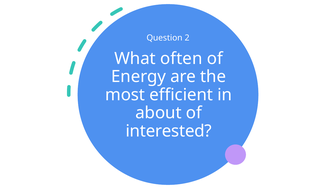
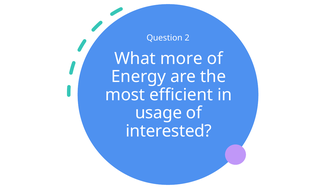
often: often -> more
about: about -> usage
